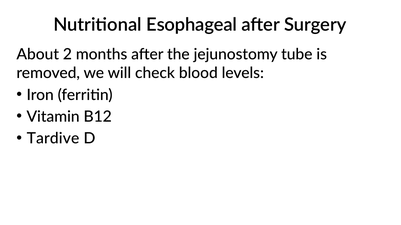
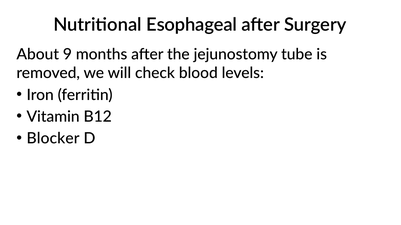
2: 2 -> 9
Tardive: Tardive -> Blocker
